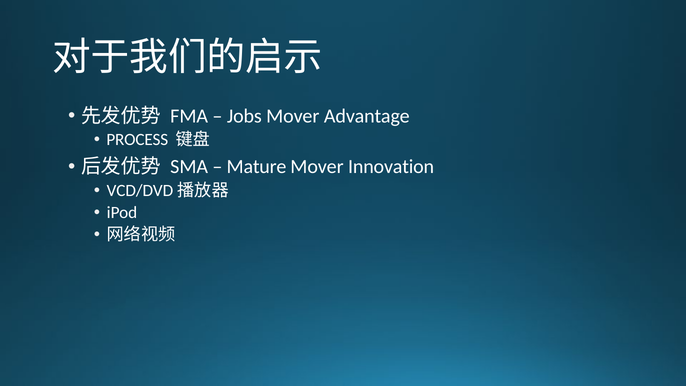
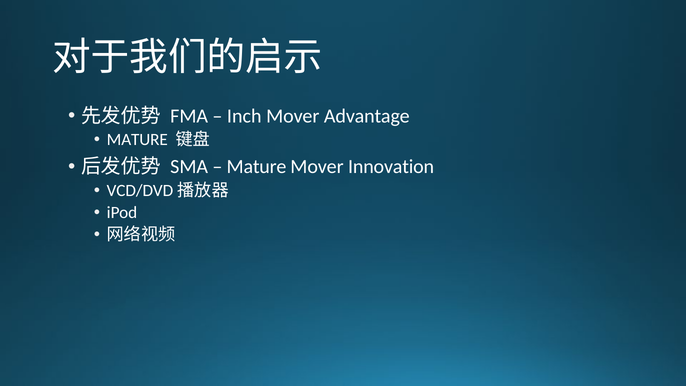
Jobs: Jobs -> Inch
PROCESS at (137, 140): PROCESS -> MATURE
